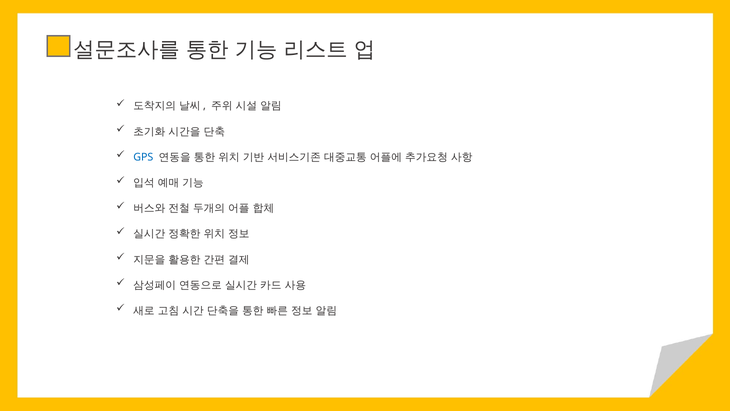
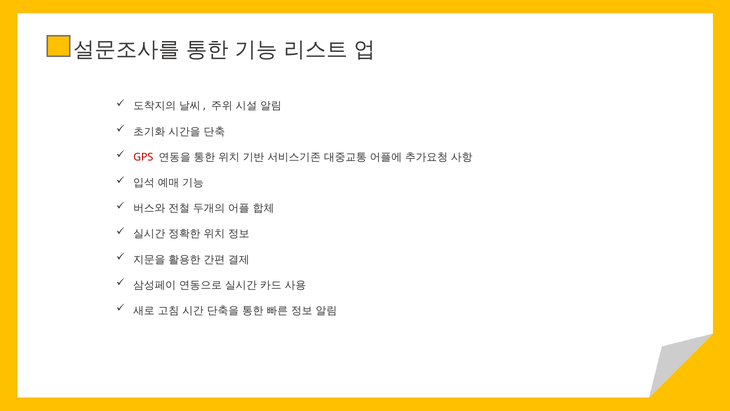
GPS colour: blue -> red
